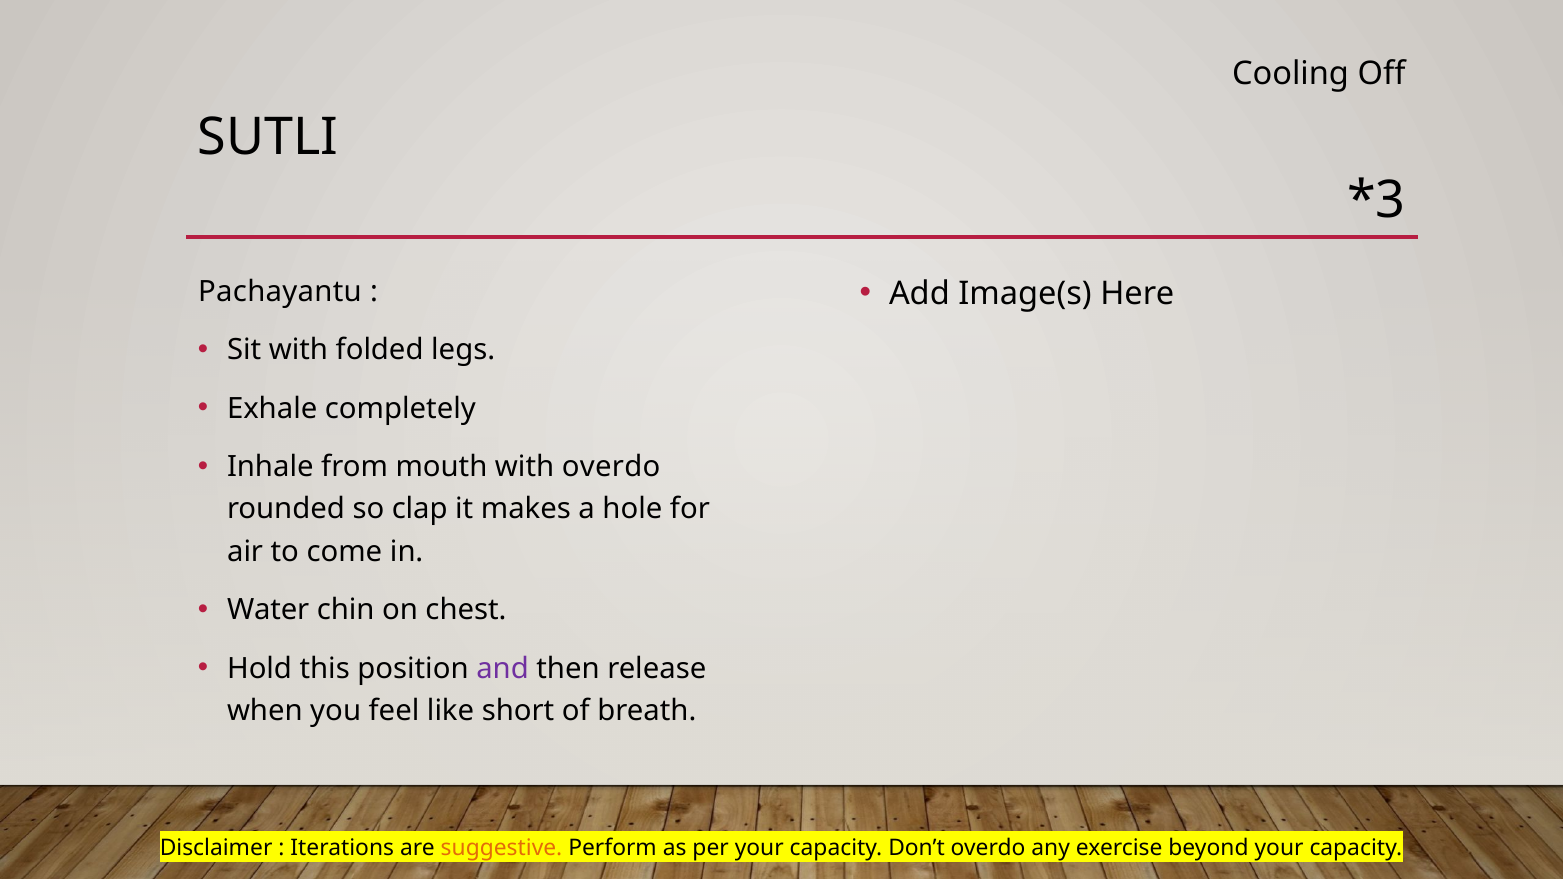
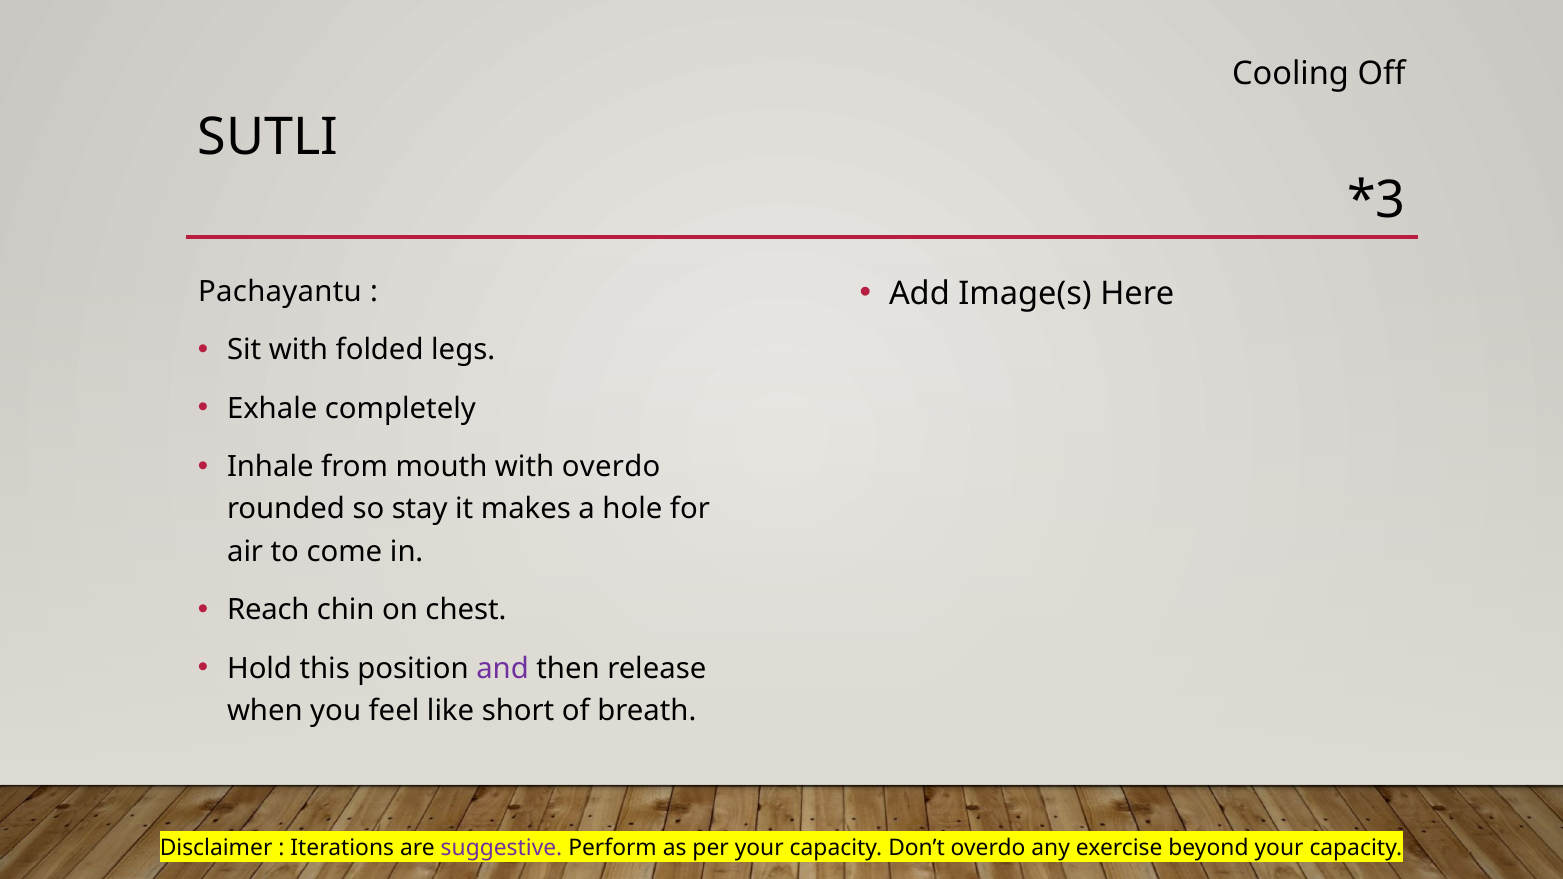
clap: clap -> stay
Water: Water -> Reach
suggestive colour: orange -> purple
